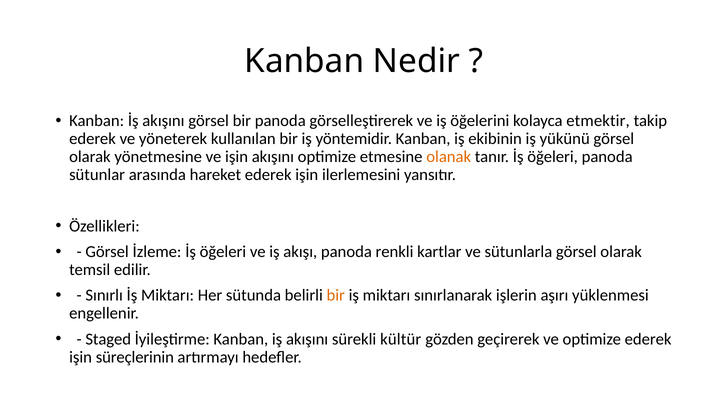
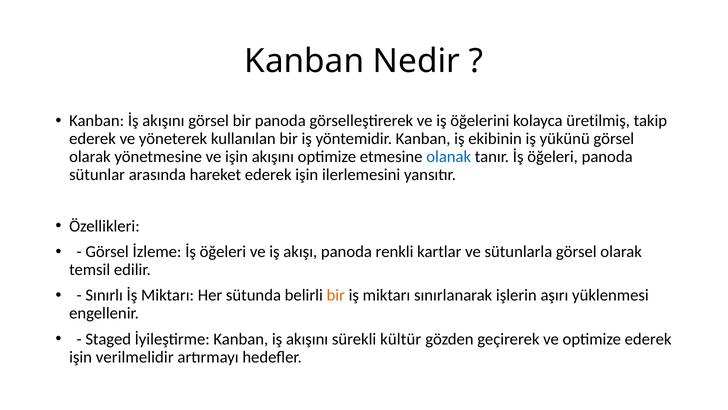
etmektir: etmektir -> üretilmiş
olanak colour: orange -> blue
süreçlerinin: süreçlerinin -> verilmelidir
